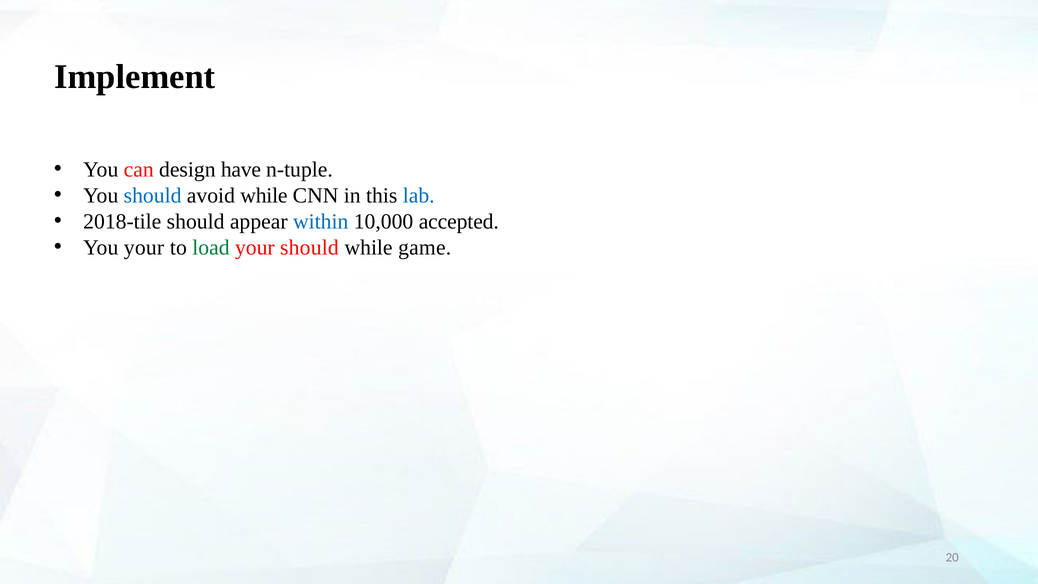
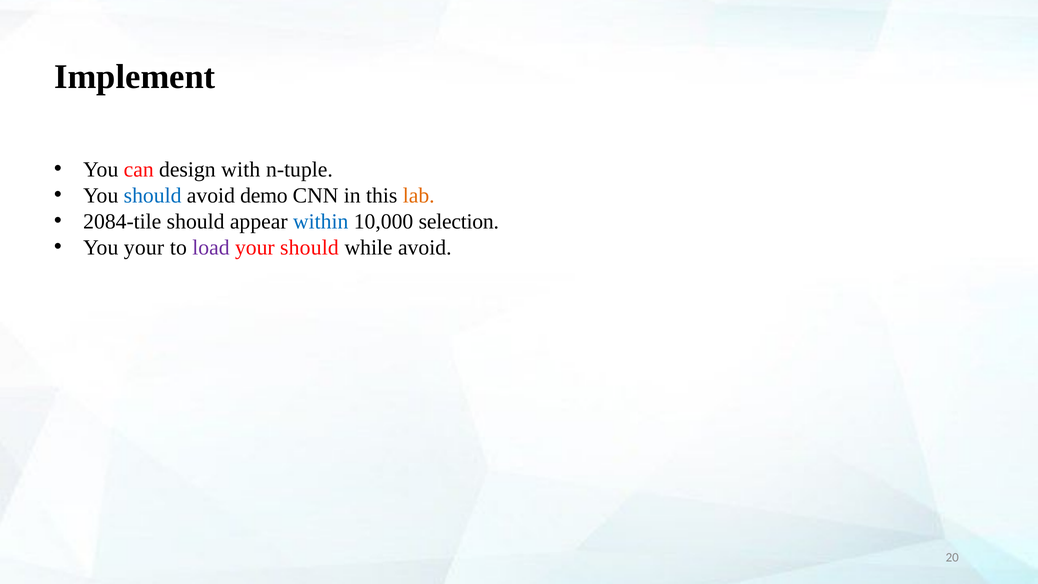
have: have -> with
avoid while: while -> demo
lab colour: blue -> orange
2018-tile: 2018-tile -> 2084-tile
accepted: accepted -> selection
load colour: green -> purple
while game: game -> avoid
